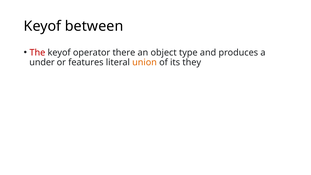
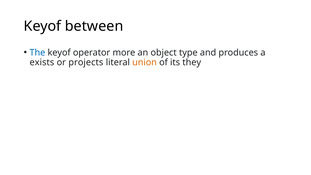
The colour: red -> blue
there: there -> more
under: under -> exists
features: features -> projects
